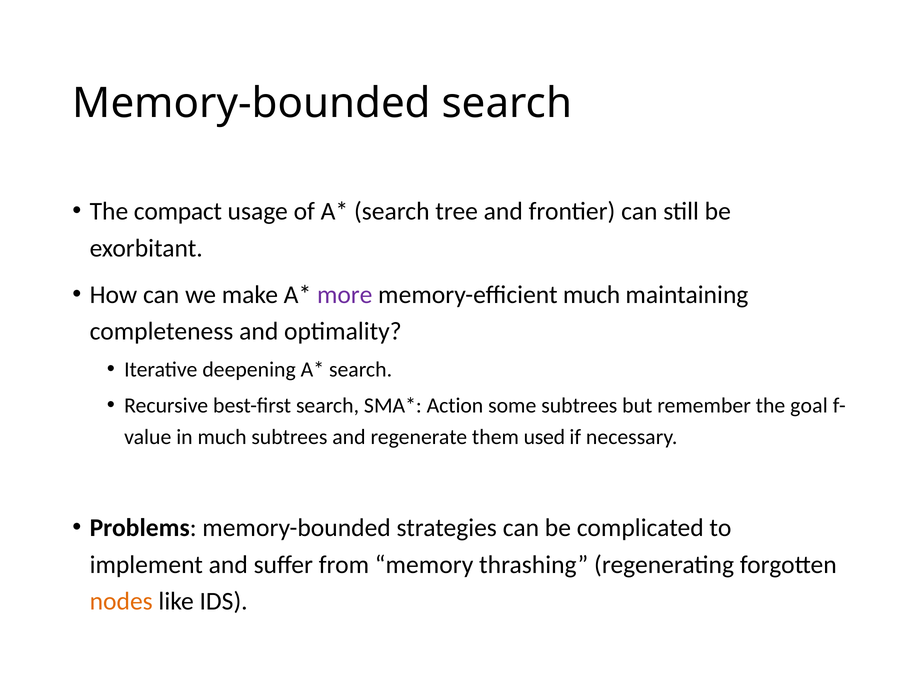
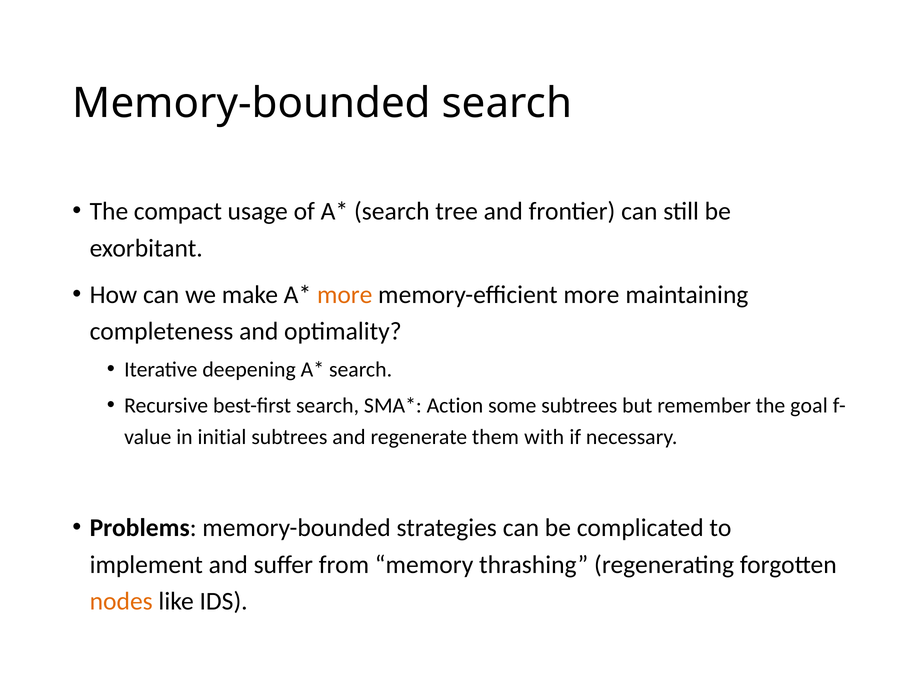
more at (345, 295) colour: purple -> orange
memory-efficient much: much -> more
in much: much -> initial
used: used -> with
